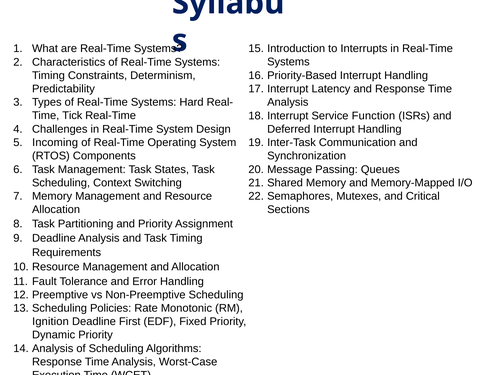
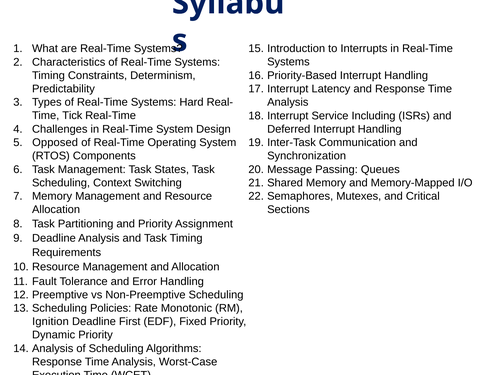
Function: Function -> Including
Incoming: Incoming -> Opposed
